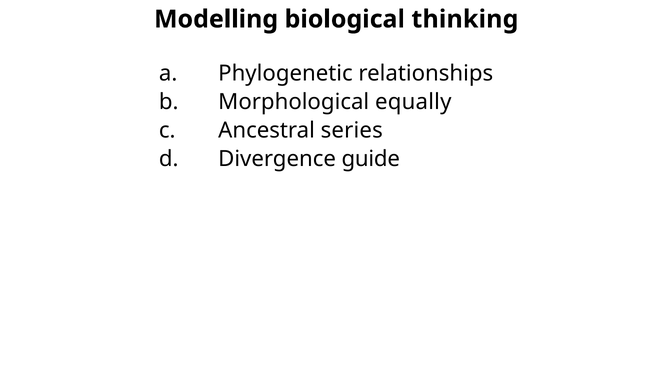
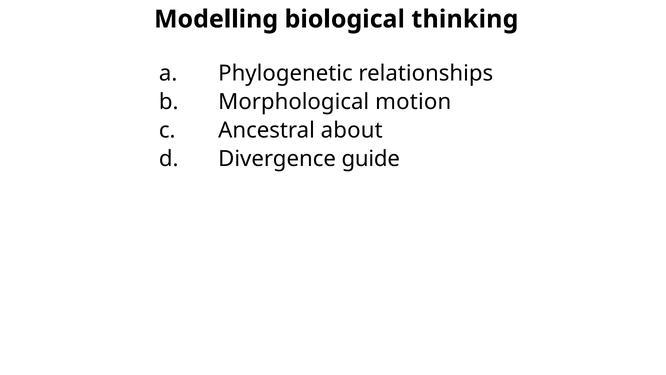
equally: equally -> motion
series: series -> about
